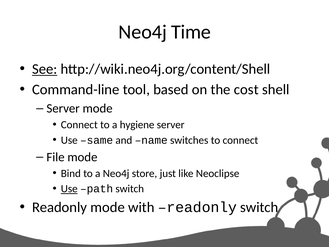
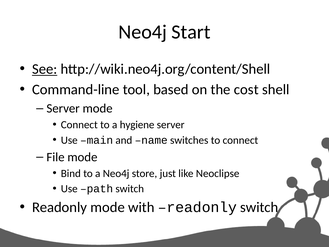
Time: Time -> Start
same: same -> main
Use at (69, 189) underline: present -> none
